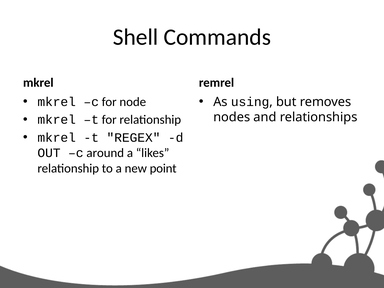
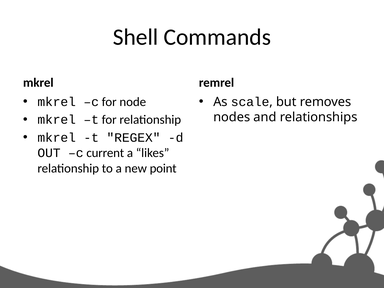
using: using -> scale
around: around -> current
